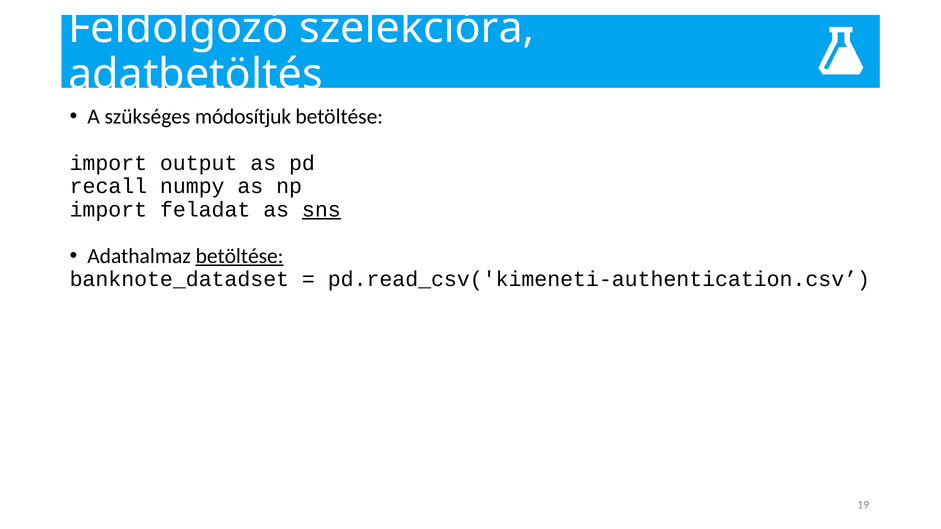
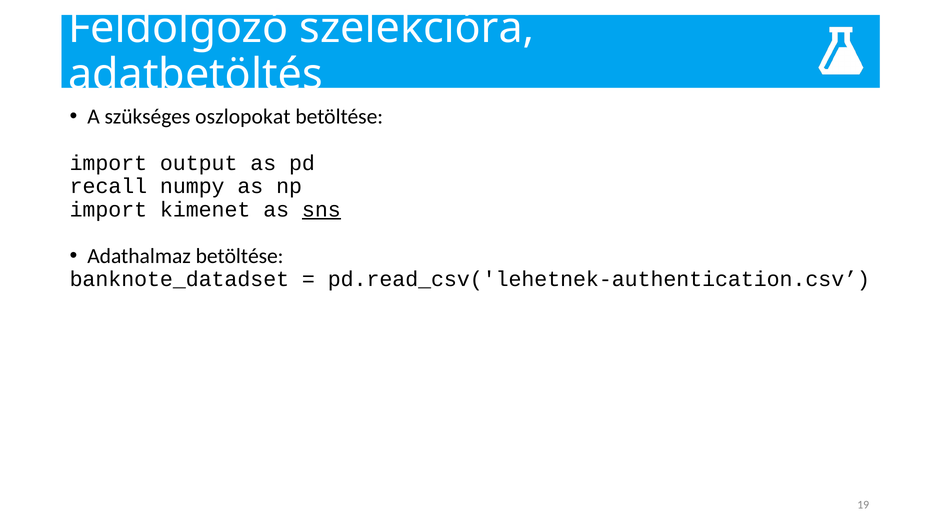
módosítjuk: módosítjuk -> oszlopokat
feladat: feladat -> kimenet
betöltése at (240, 256) underline: present -> none
pd.read_csv('kimeneti-authentication.csv: pd.read_csv('kimeneti-authentication.csv -> pd.read_csv('lehetnek-authentication.csv
